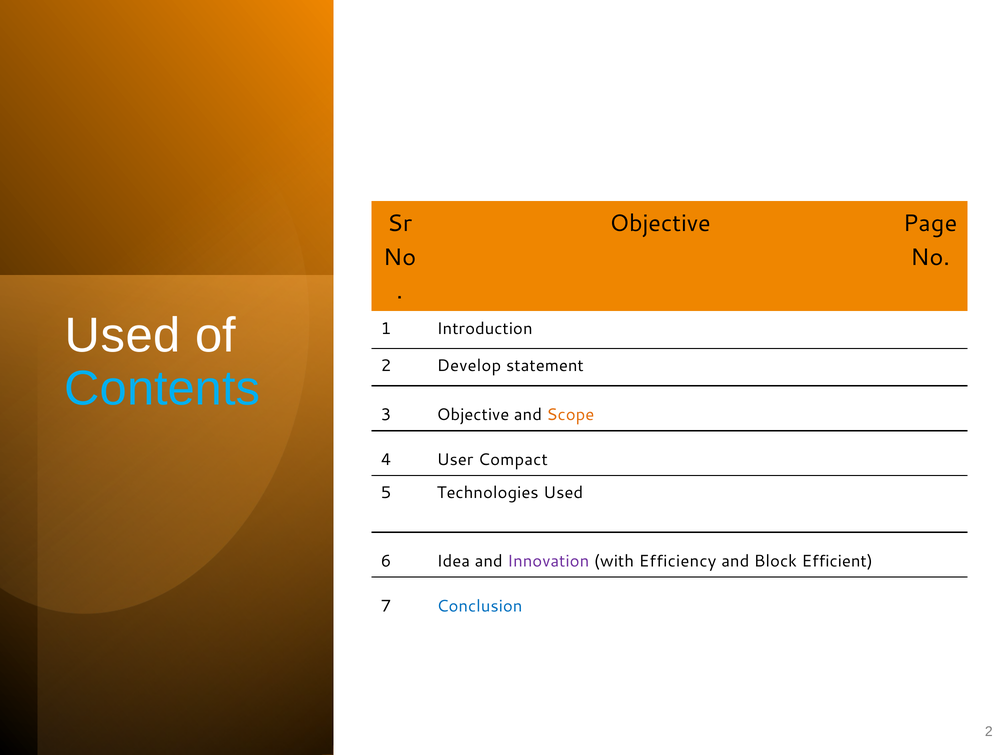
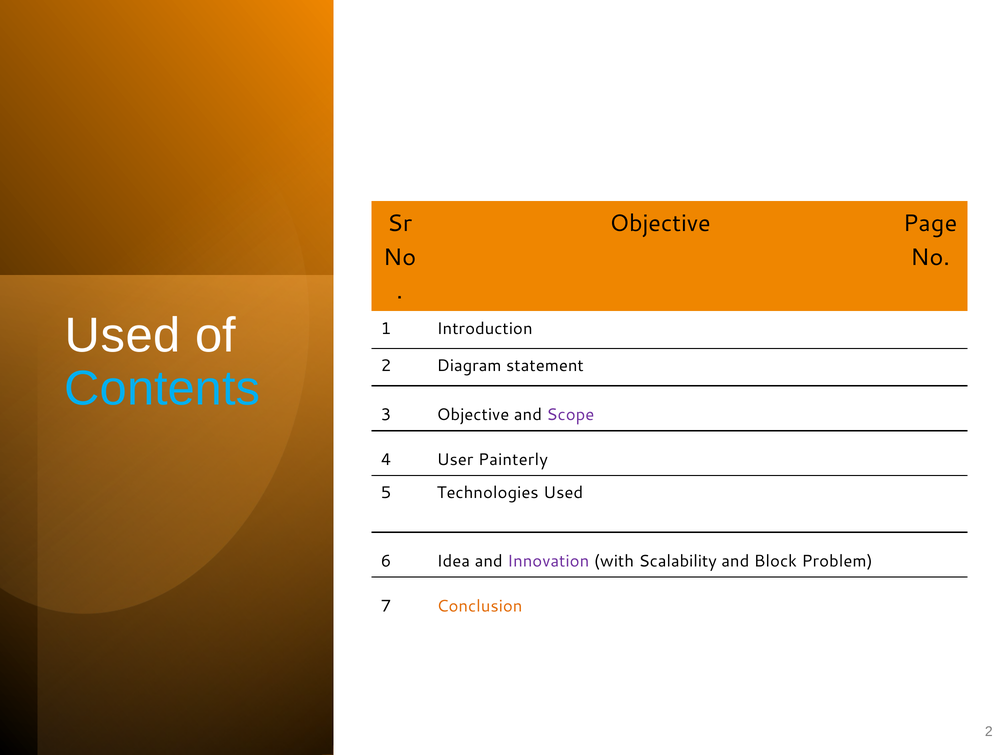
Develop: Develop -> Diagram
Scope colour: orange -> purple
Compact: Compact -> Painterly
Efficiency: Efficiency -> Scalability
Efficient: Efficient -> Problem
Conclusion colour: blue -> orange
